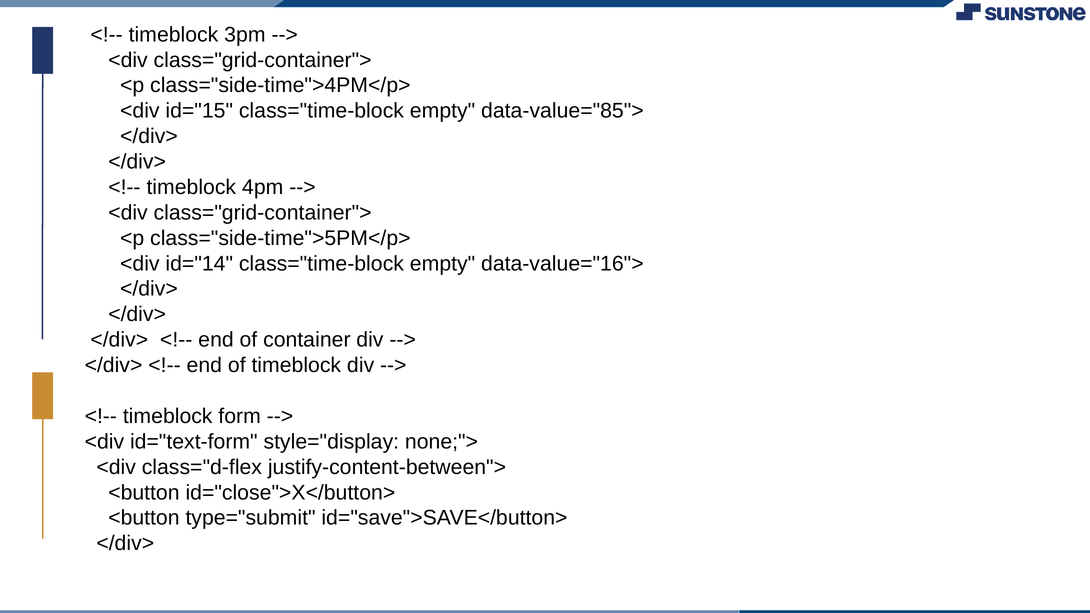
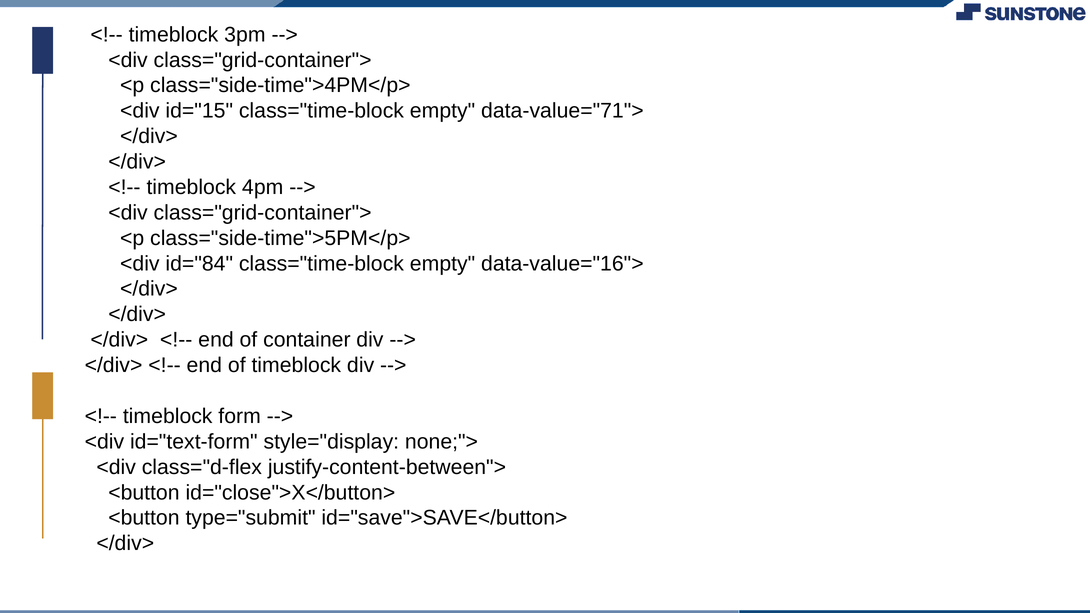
data-value="85">: data-value="85"> -> data-value="71">
id="14: id="14 -> id="84
